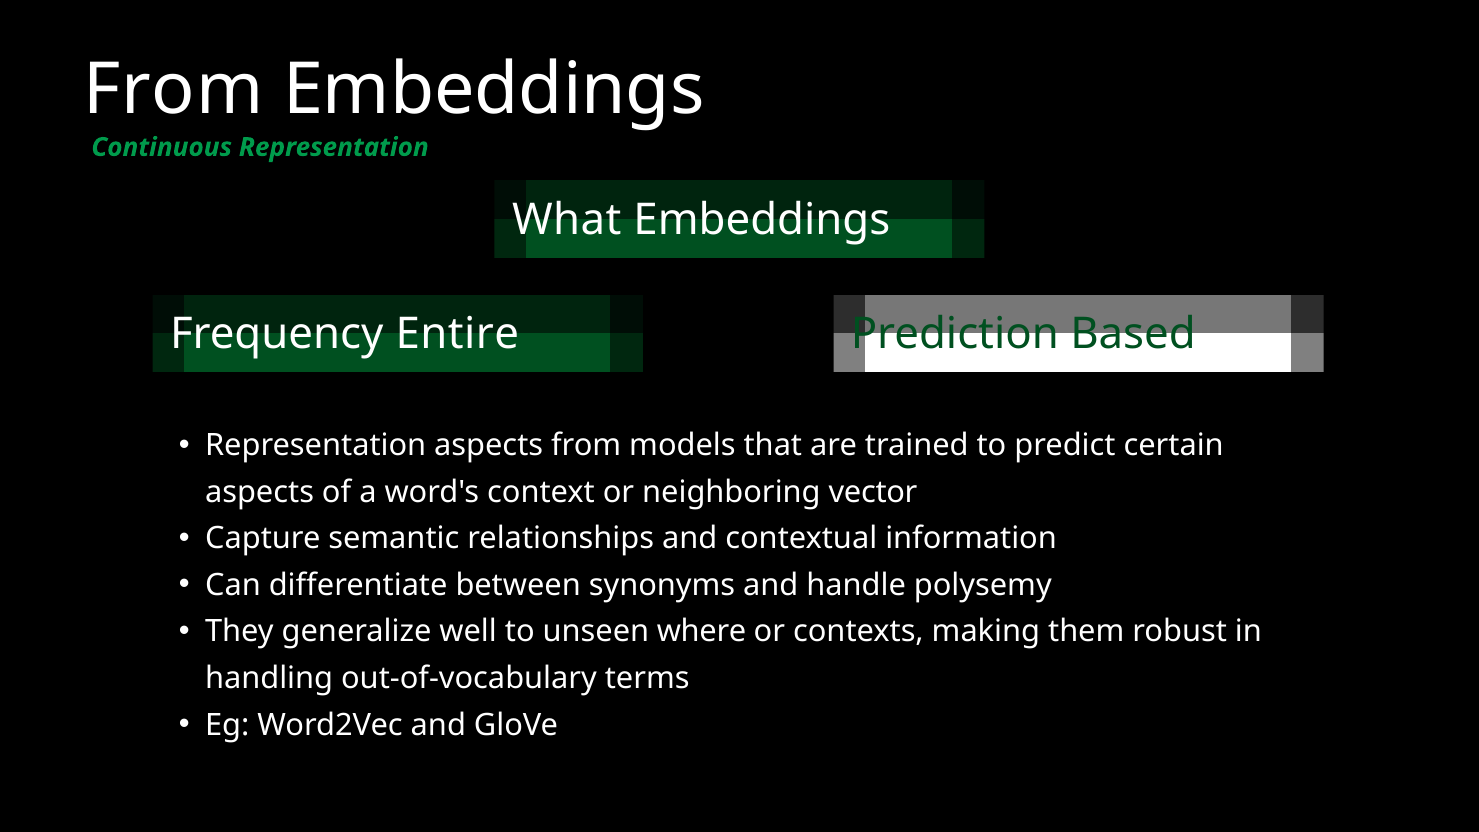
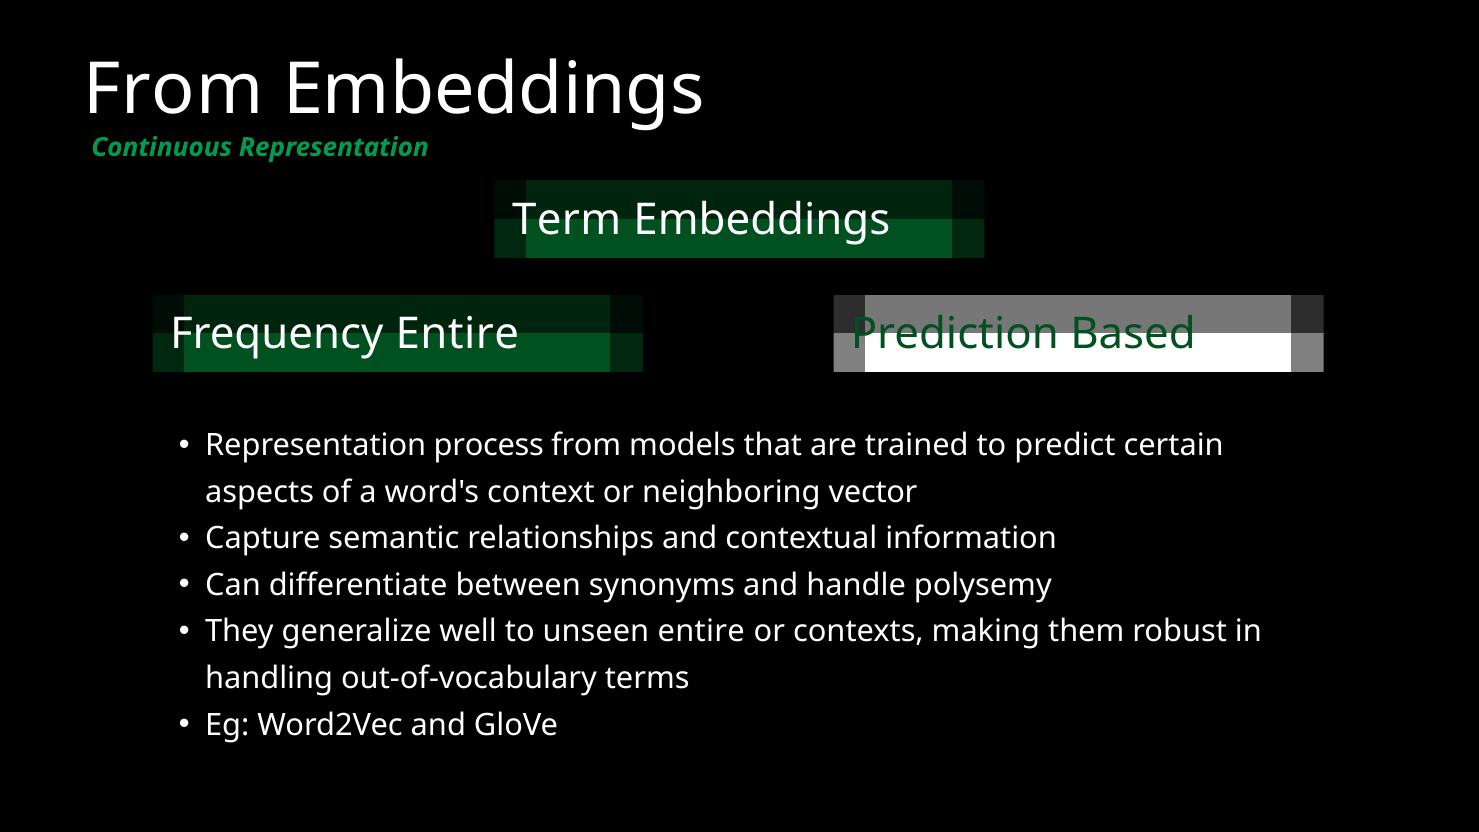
What: What -> Term
Representation aspects: aspects -> process
unseen where: where -> entire
